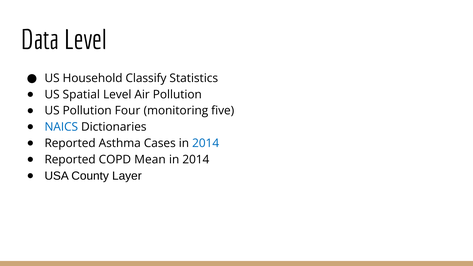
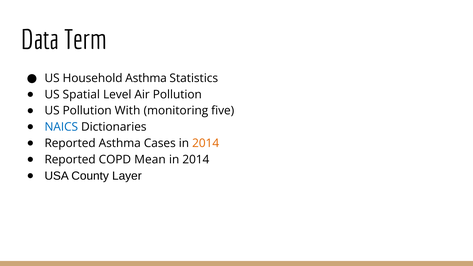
Data Level: Level -> Term
Household Classify: Classify -> Asthma
Four: Four -> With
2014 at (206, 143) colour: blue -> orange
